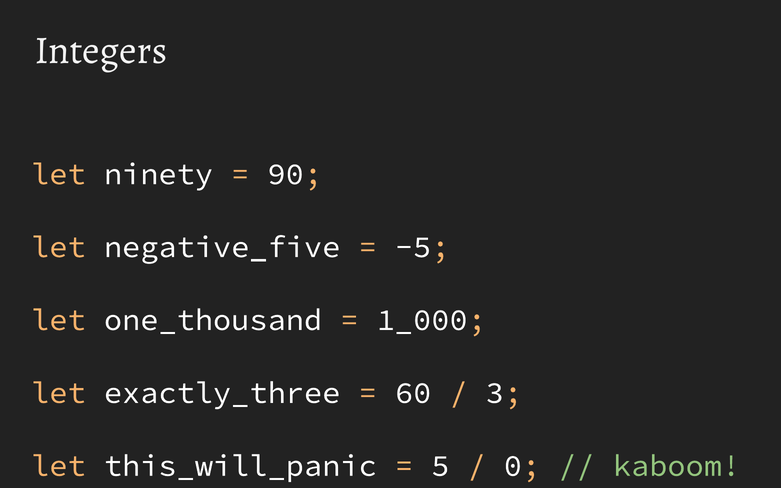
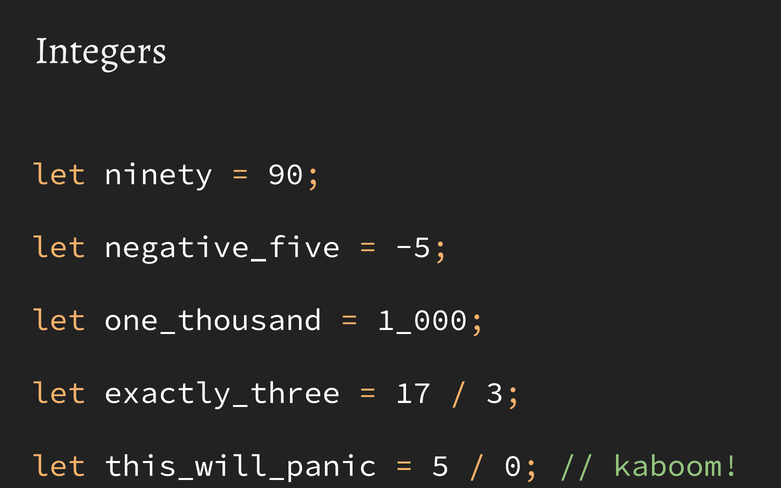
60: 60 -> 17
